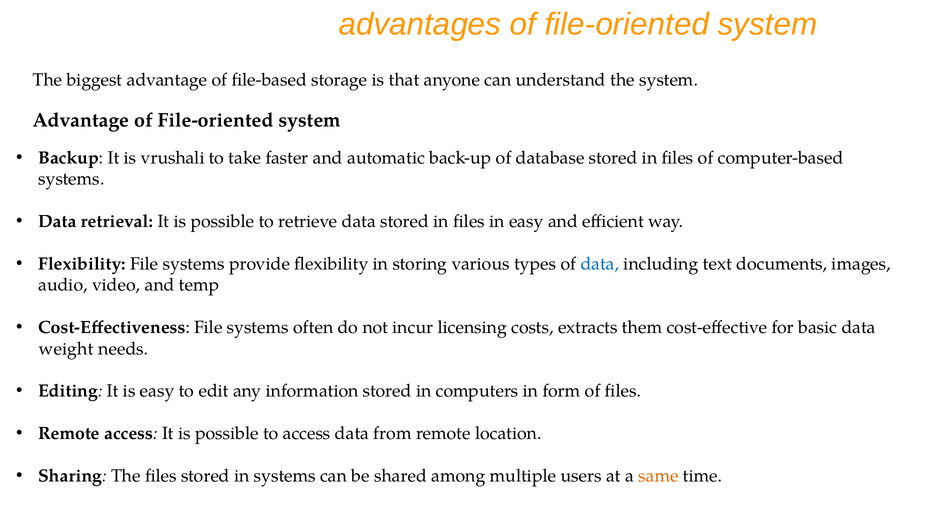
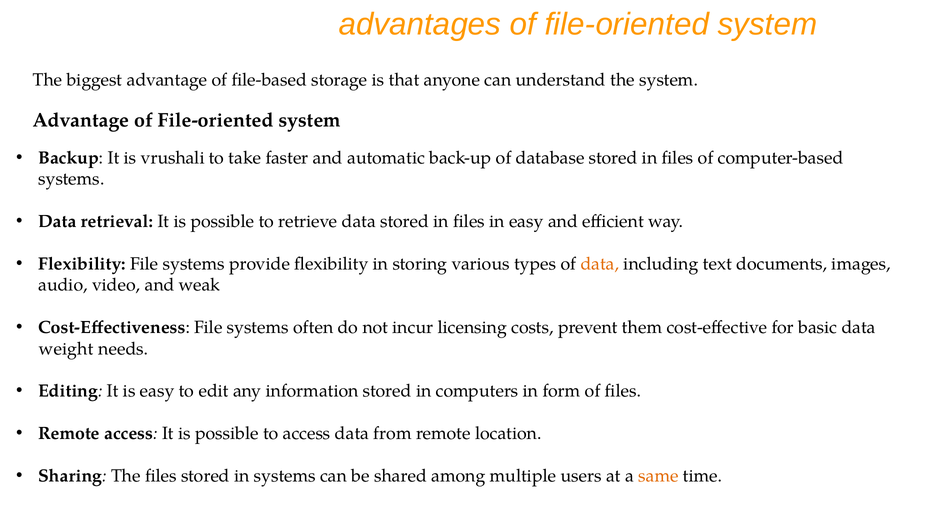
data at (600, 264) colour: blue -> orange
temp: temp -> weak
extracts: extracts -> prevent
